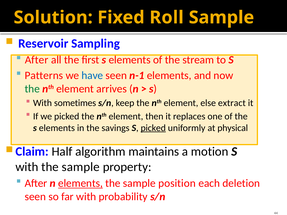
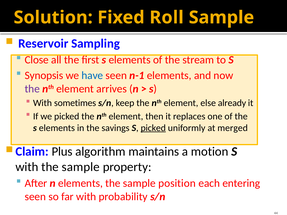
After at (37, 60): After -> Close
Patterns: Patterns -> Synopsis
the at (32, 89) colour: green -> purple
extract: extract -> already
physical: physical -> merged
Half: Half -> Plus
elements at (80, 183) underline: present -> none
deletion: deletion -> entering
